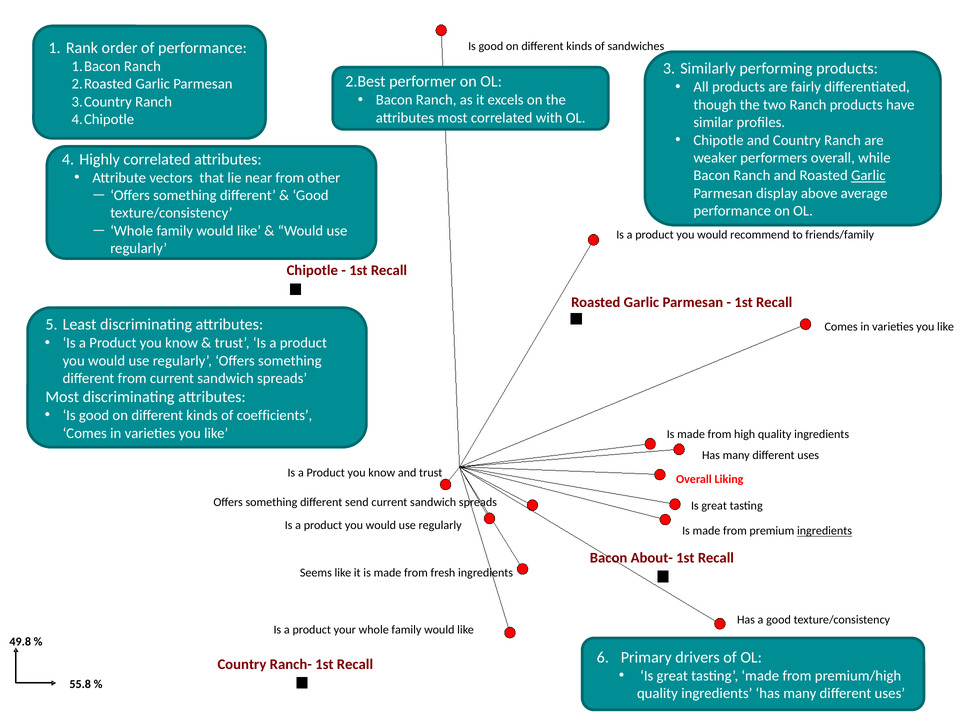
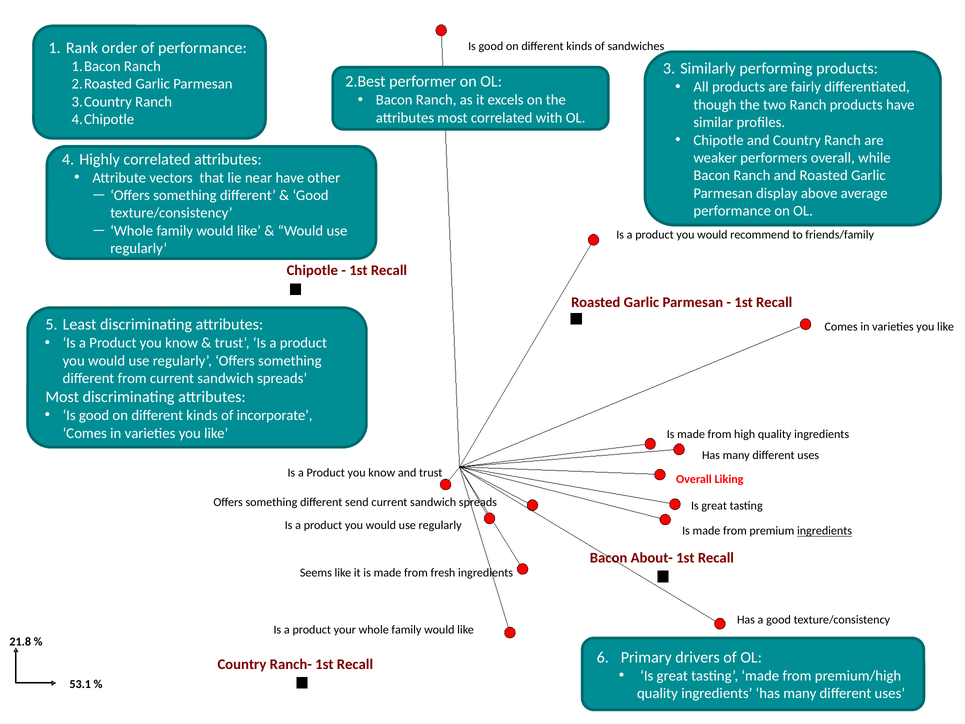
Garlic at (868, 176) underline: present -> none
near from: from -> have
coefficients: coefficients -> incorporate
49.8: 49.8 -> 21.8
55.8: 55.8 -> 53.1
